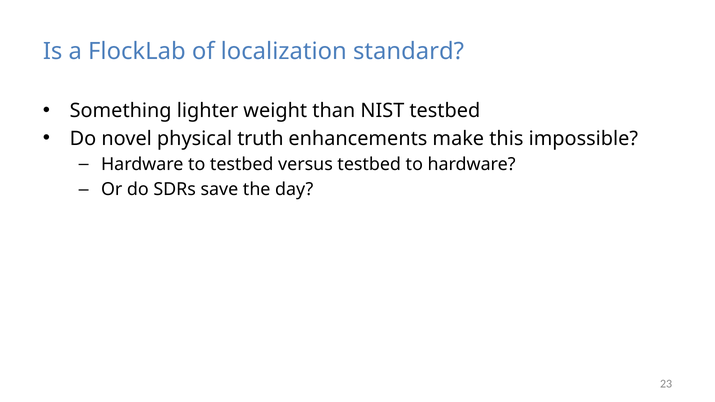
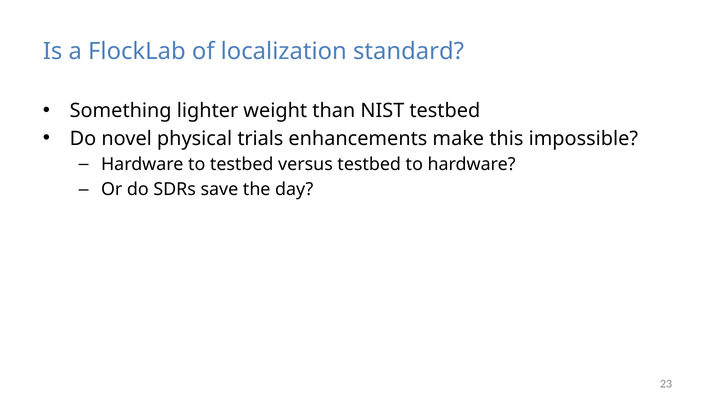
truth: truth -> trials
